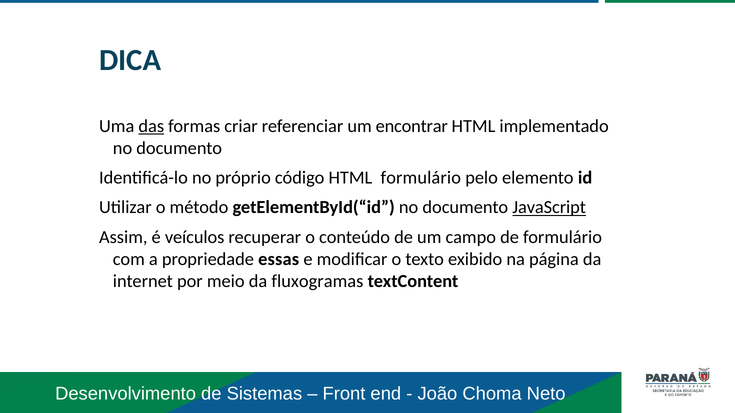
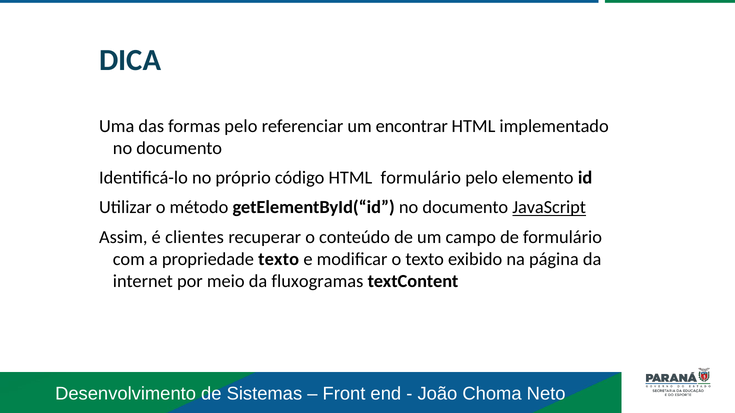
das underline: present -> none
formas criar: criar -> pelo
veículos: veículos -> clientes
propriedade essas: essas -> texto
